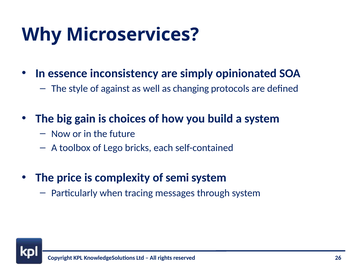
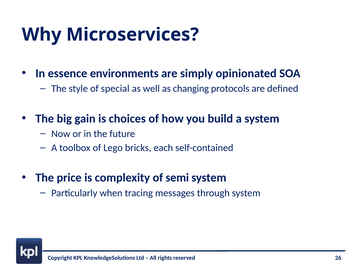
inconsistency: inconsistency -> environments
against: against -> special
